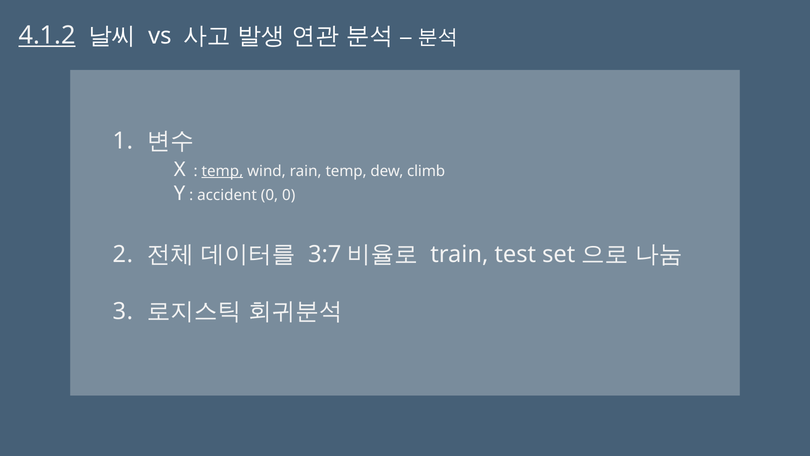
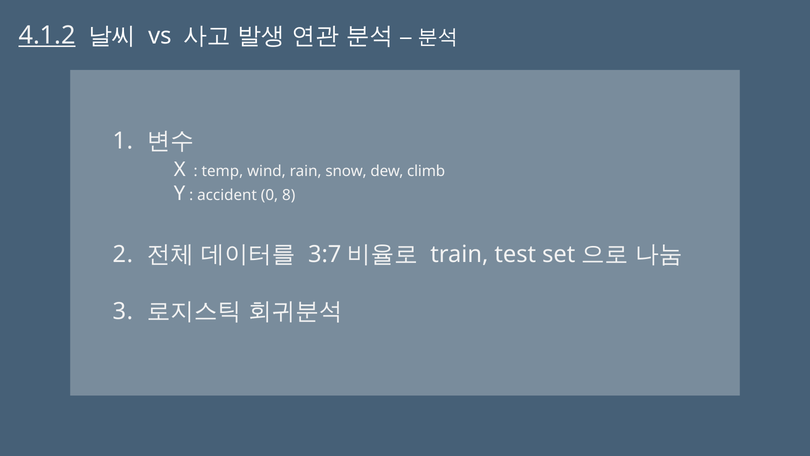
temp at (222, 171) underline: present -> none
rain temp: temp -> snow
0 0: 0 -> 8
